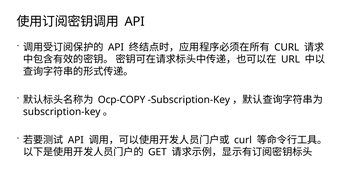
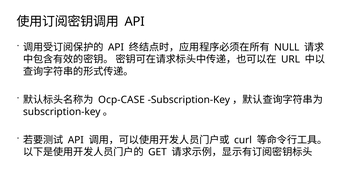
CURL at (287, 47): CURL -> NULL
Ocp-COPY: Ocp-COPY -> Ocp-CASE
